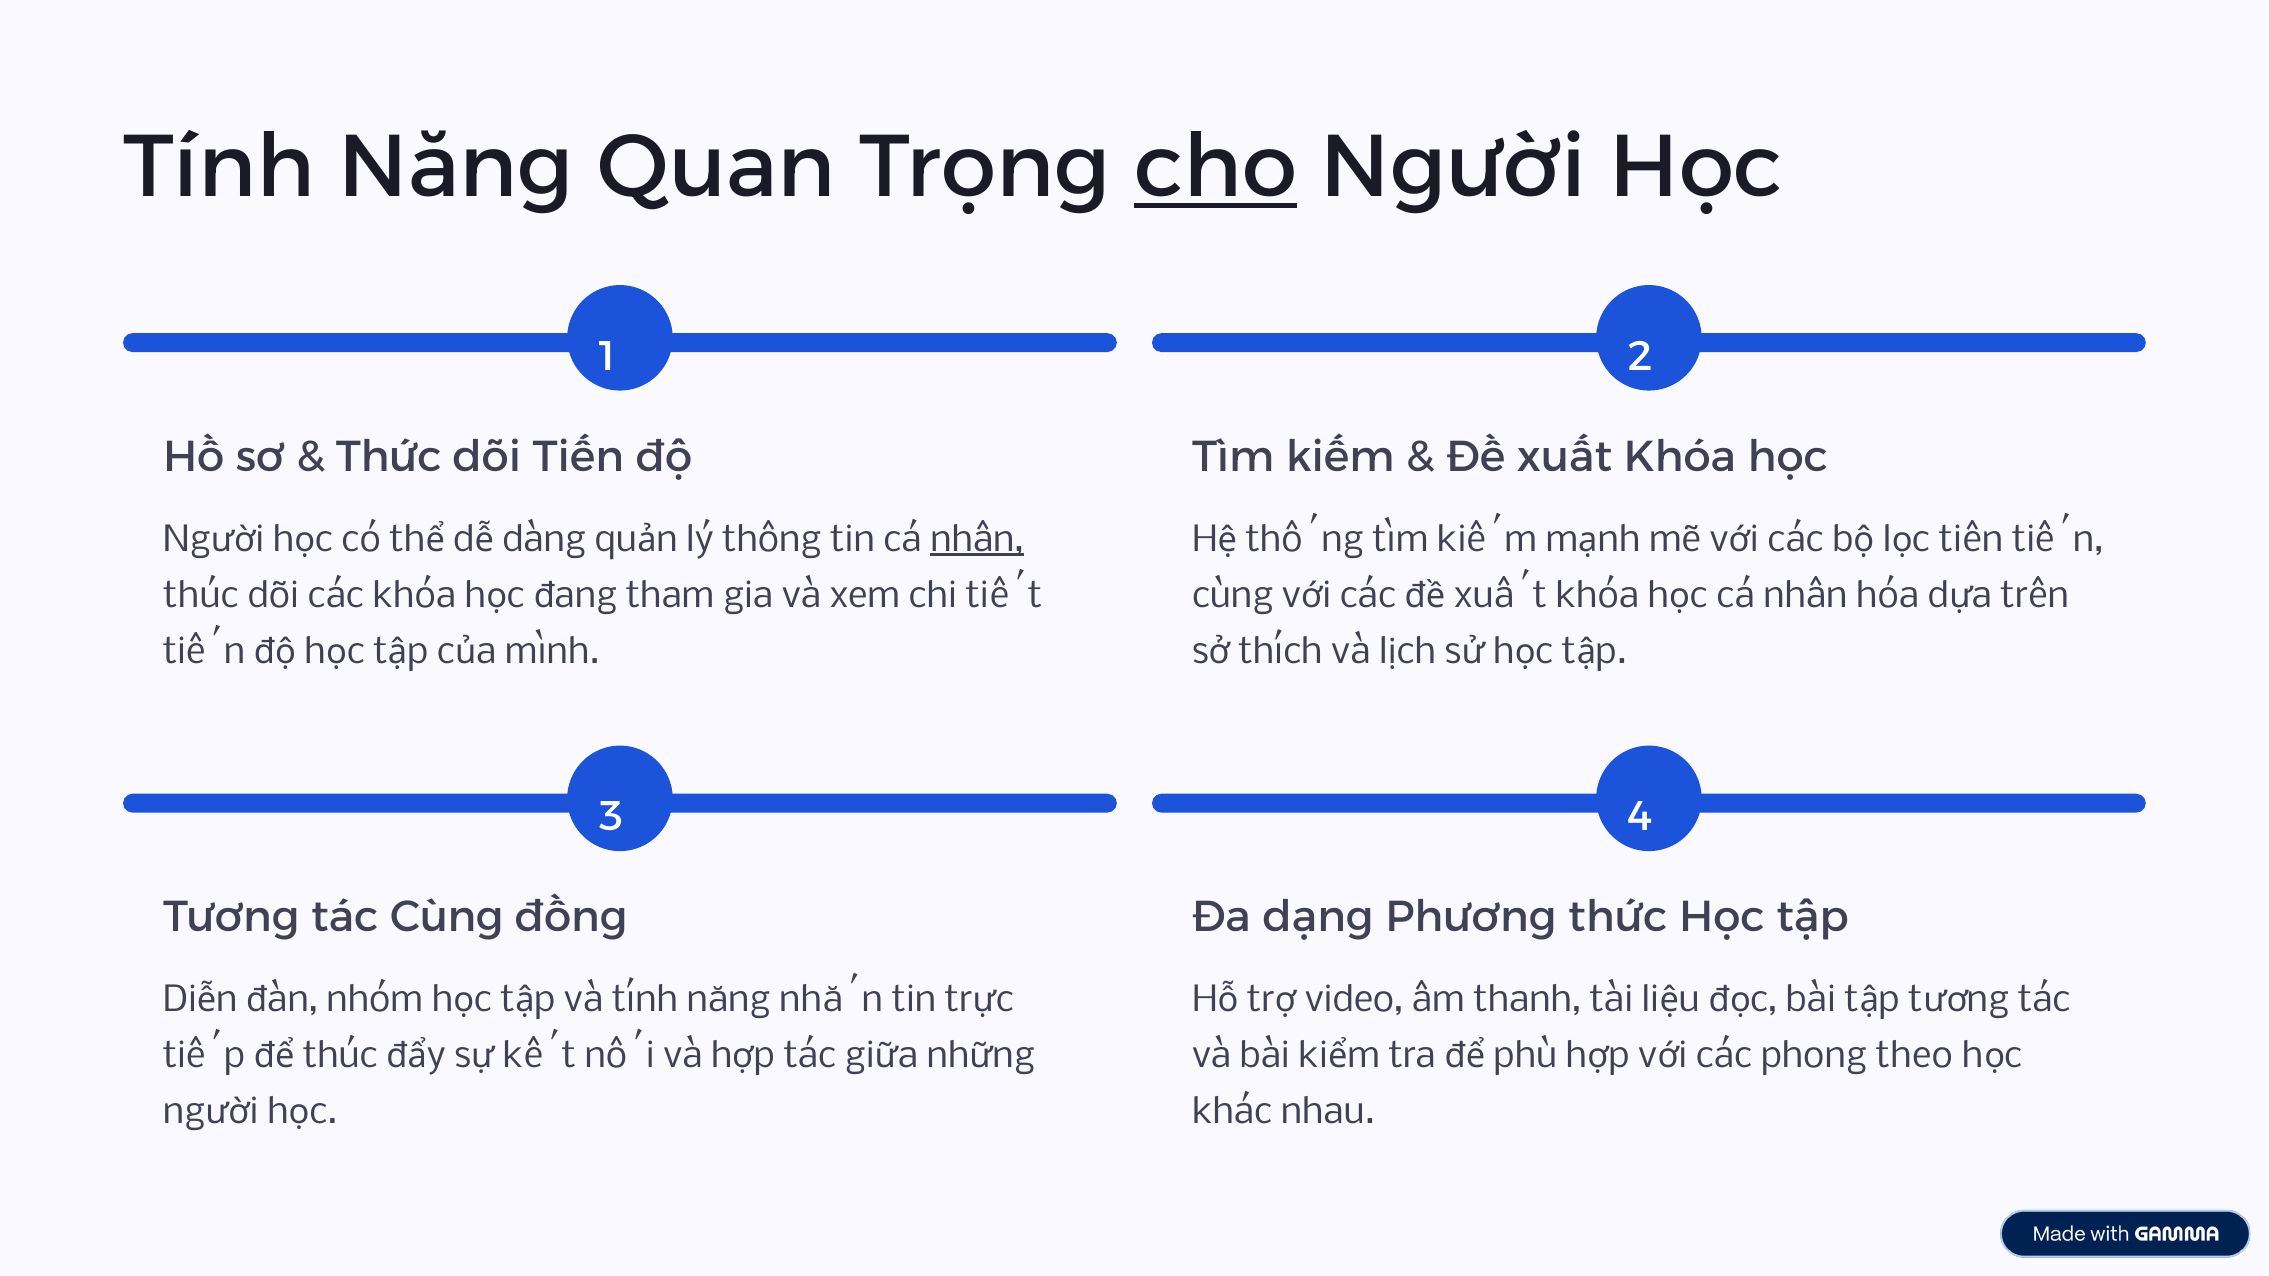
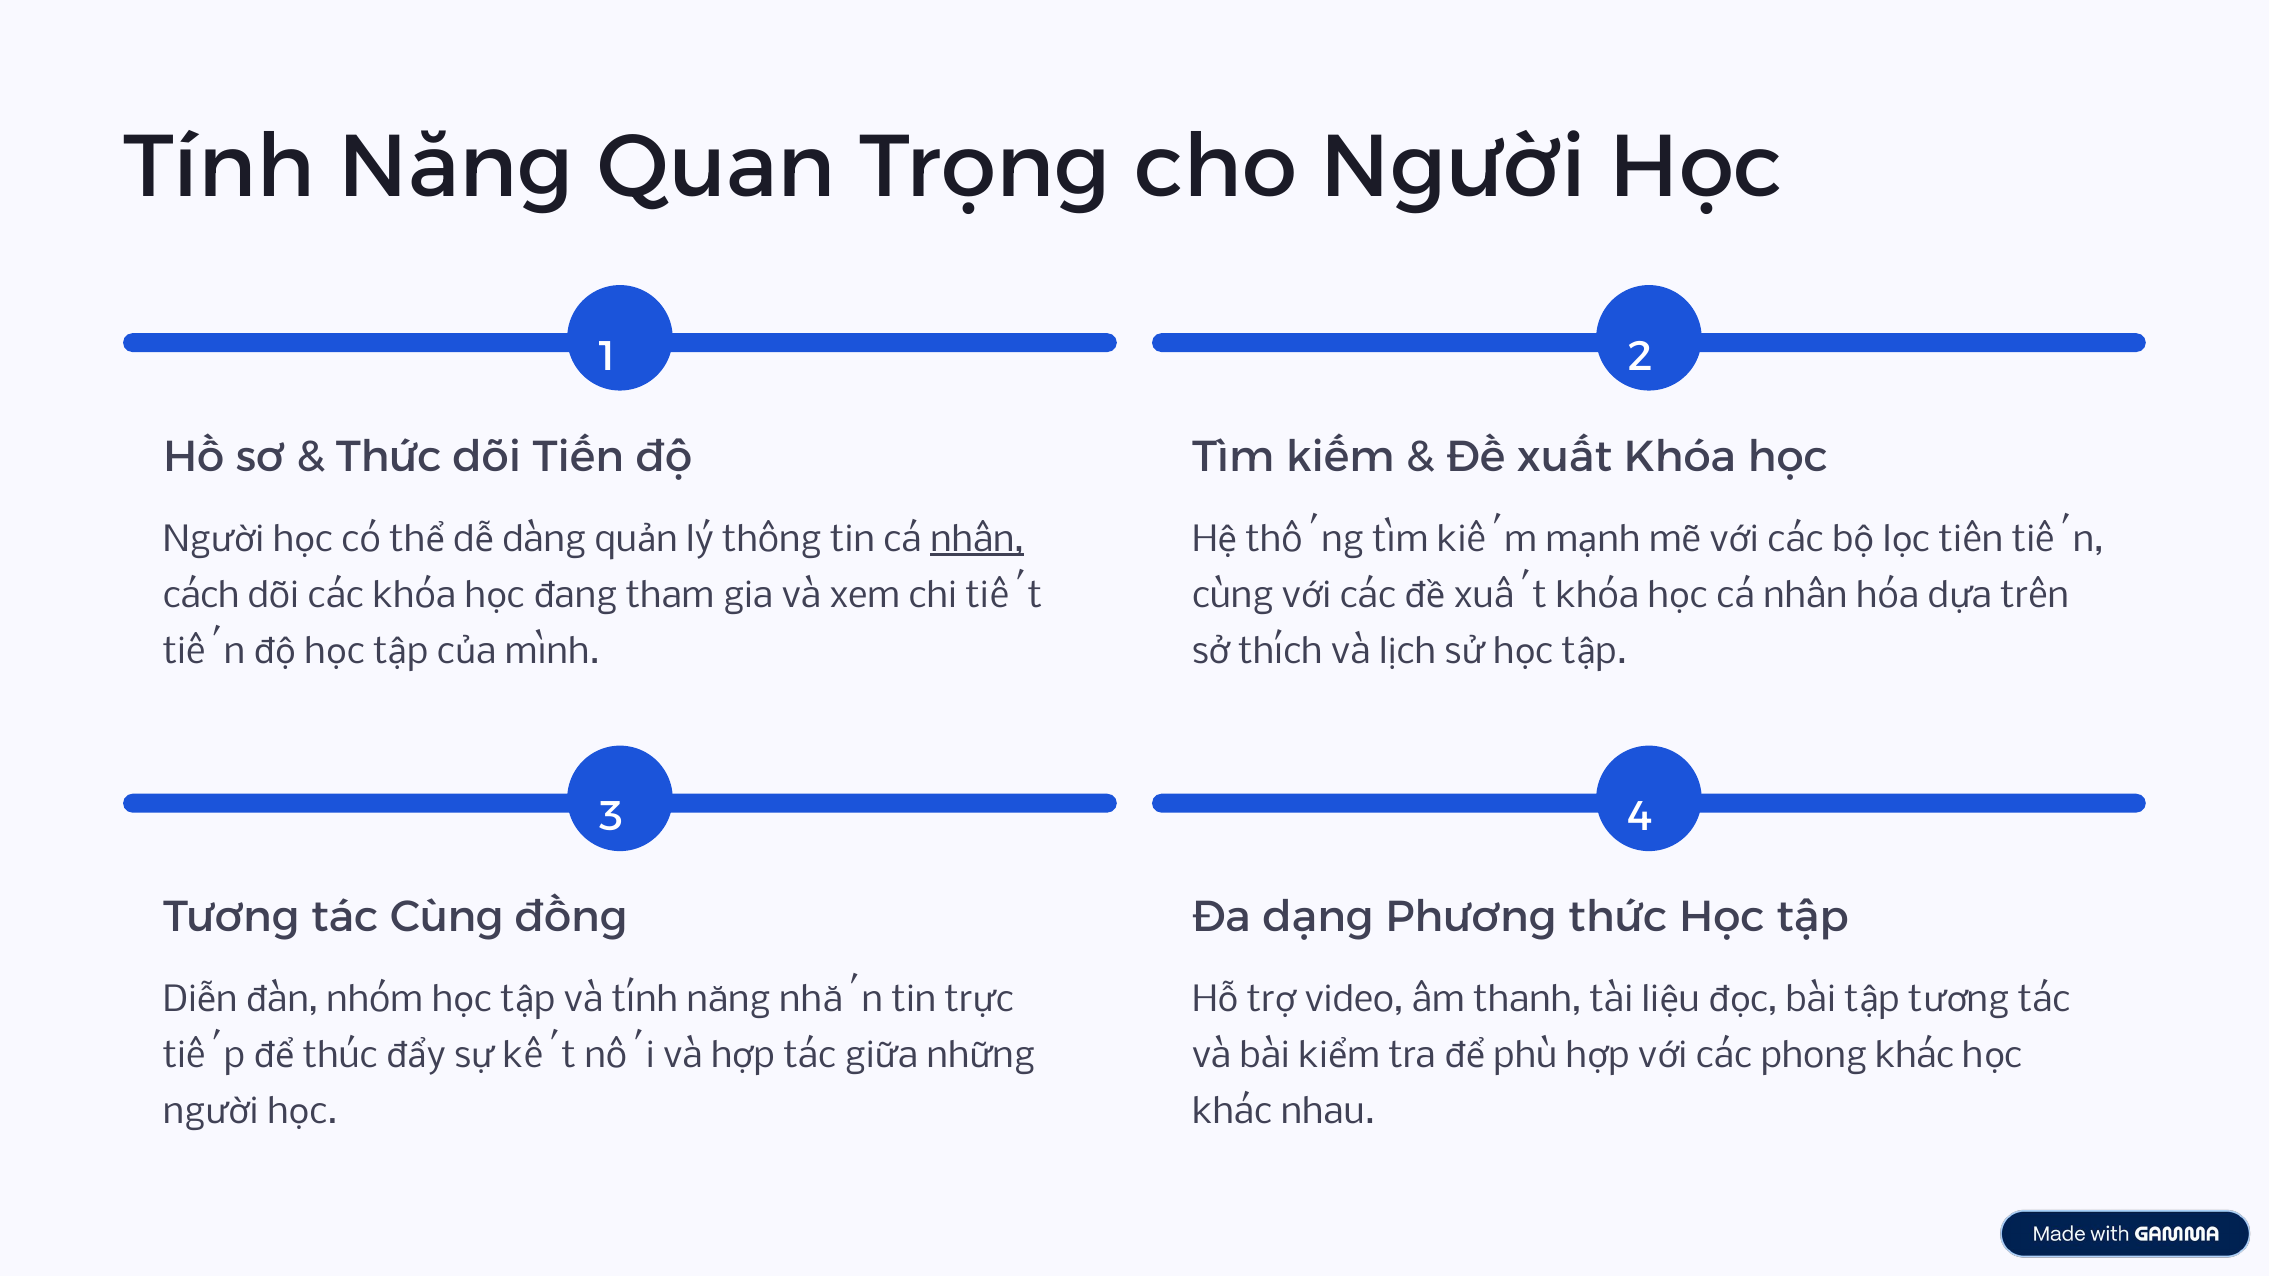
cho underline: present -> none
thúc at (201, 596): thúc -> cách
phong theo: theo -> khác
